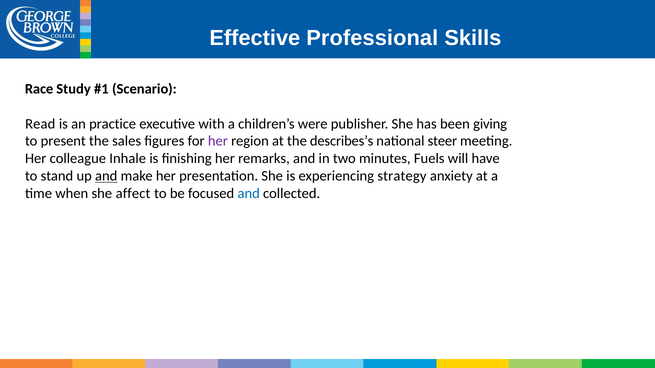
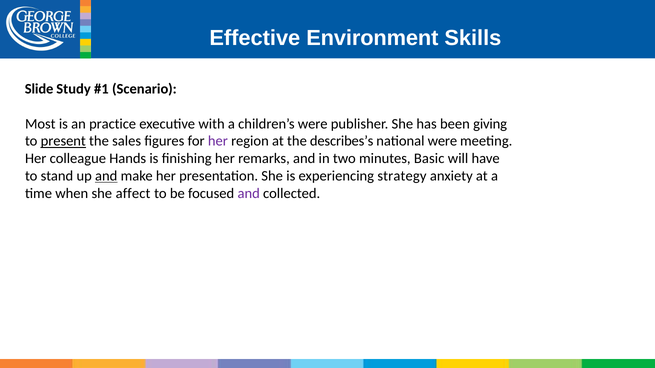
Professional: Professional -> Environment
Race: Race -> Slide
Read: Read -> Most
present underline: none -> present
national steer: steer -> were
Inhale: Inhale -> Hands
Fuels: Fuels -> Basic
and at (249, 194) colour: blue -> purple
